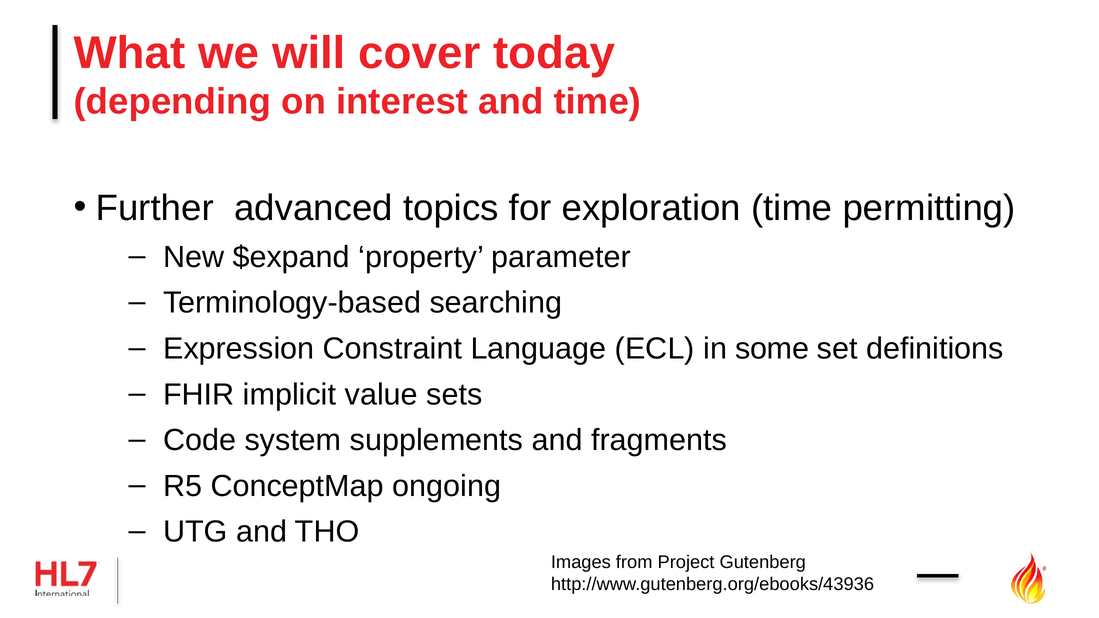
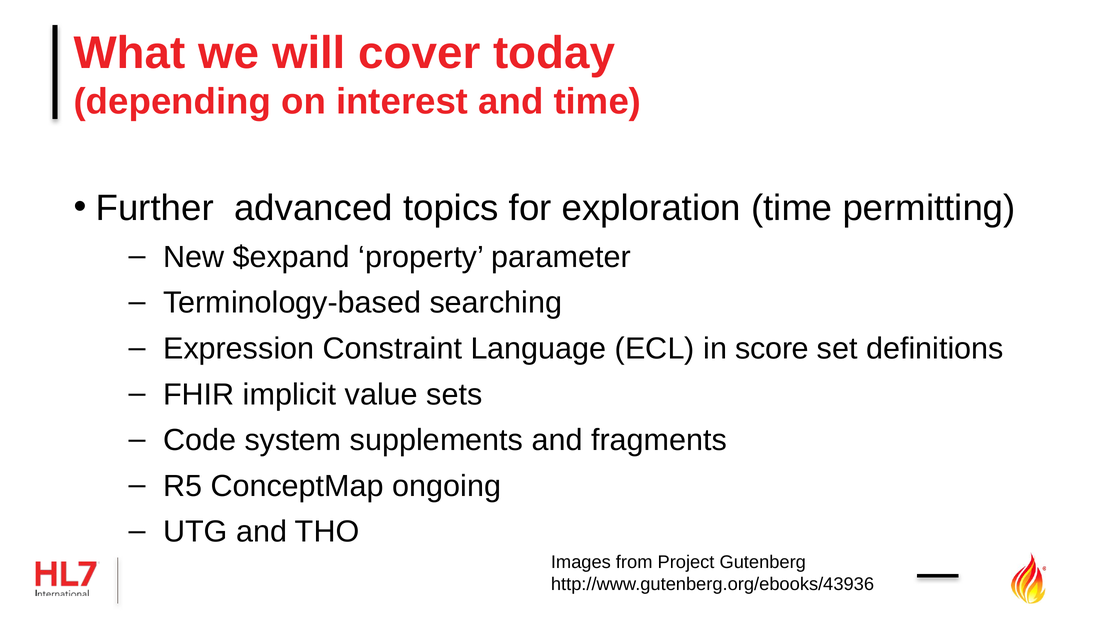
some: some -> score
